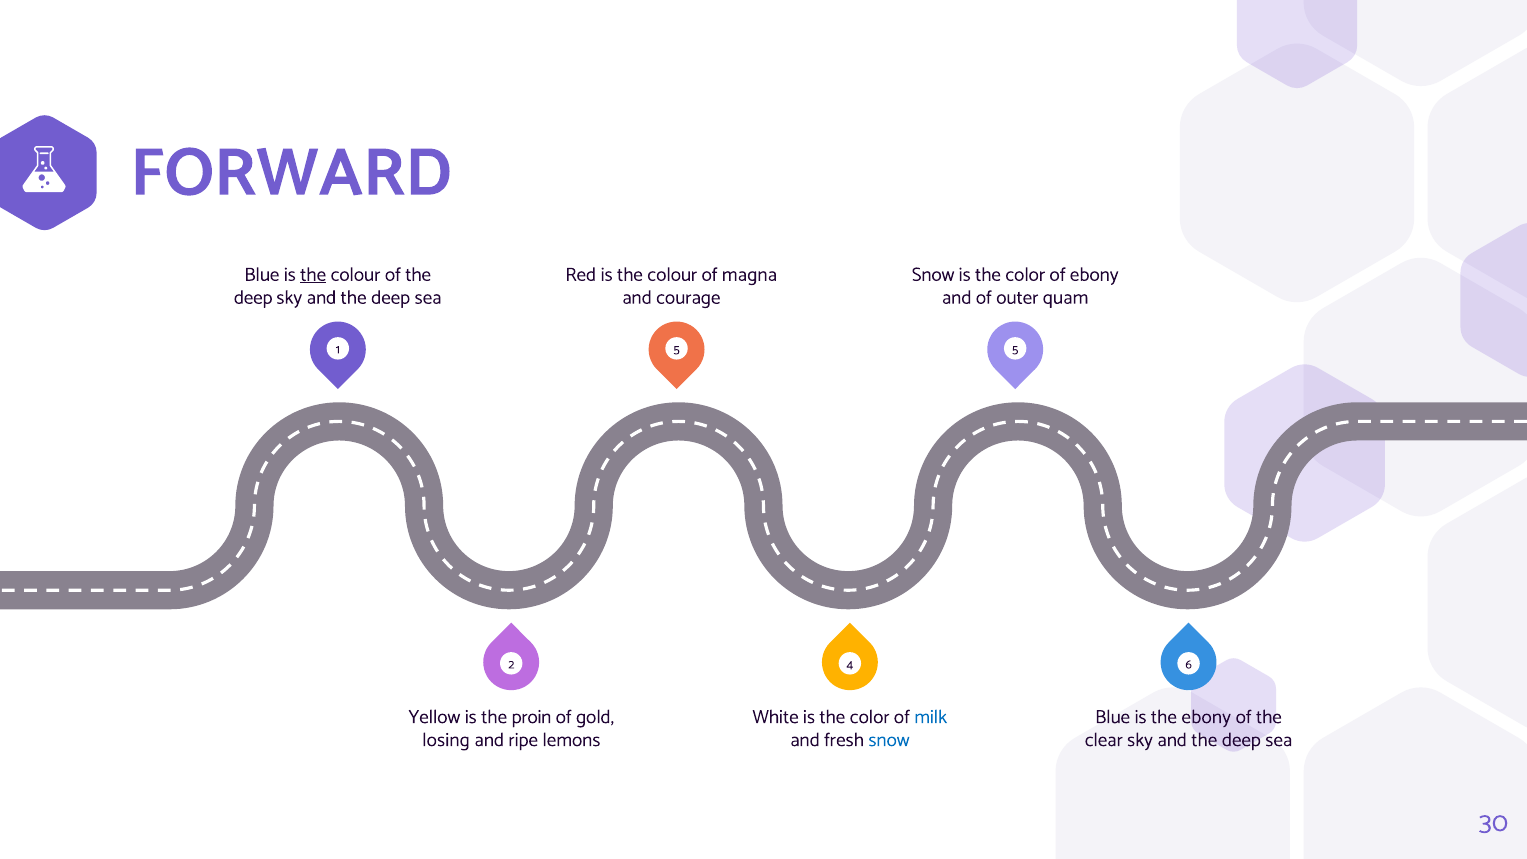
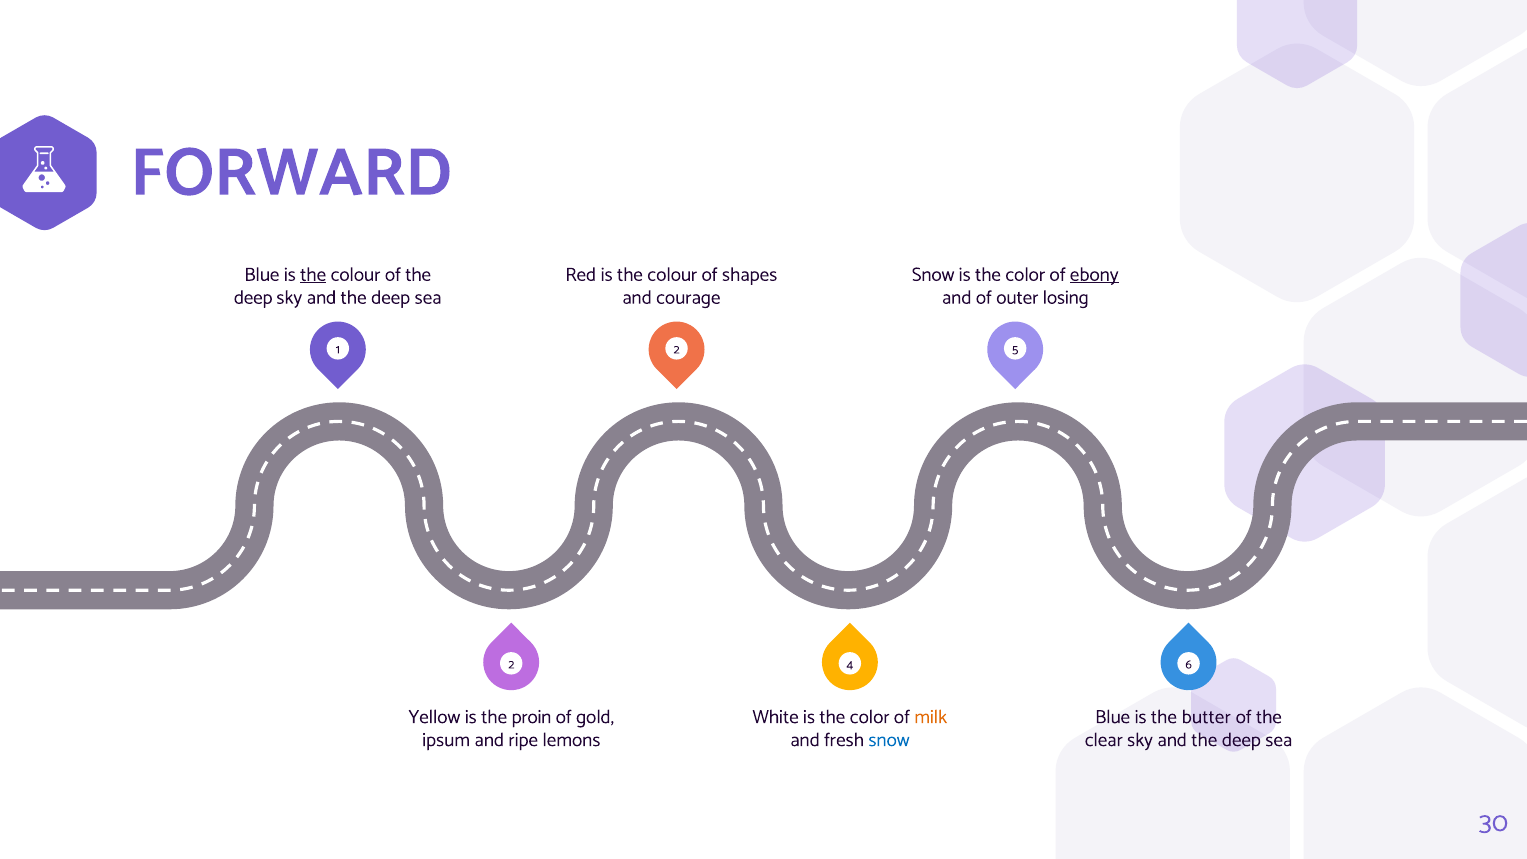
magna: magna -> shapes
ebony at (1094, 274) underline: none -> present
quam: quam -> losing
1 5: 5 -> 2
milk colour: blue -> orange
the ebony: ebony -> butter
losing: losing -> ipsum
